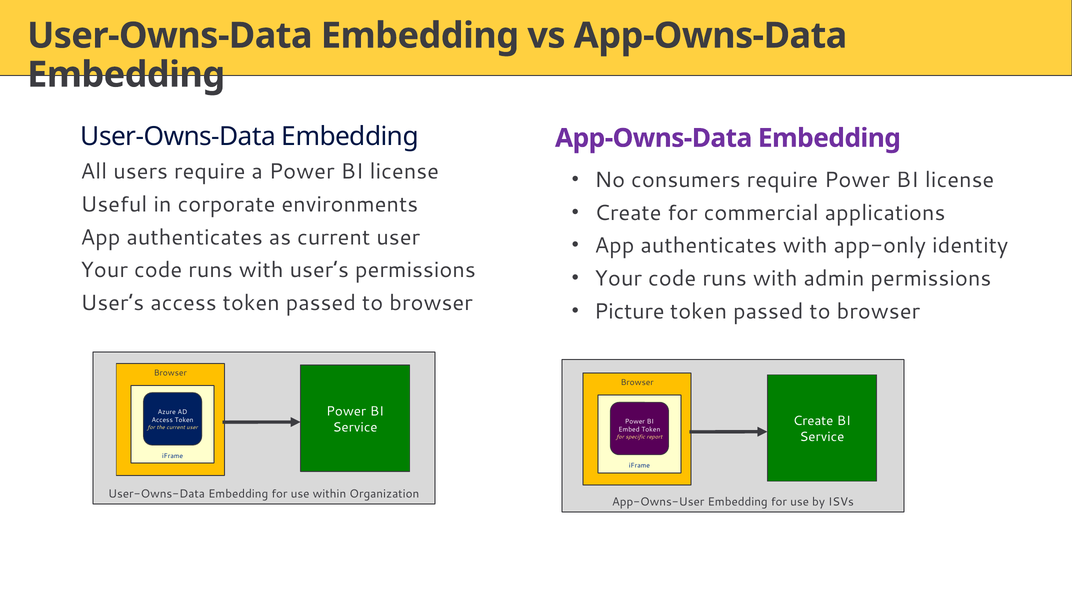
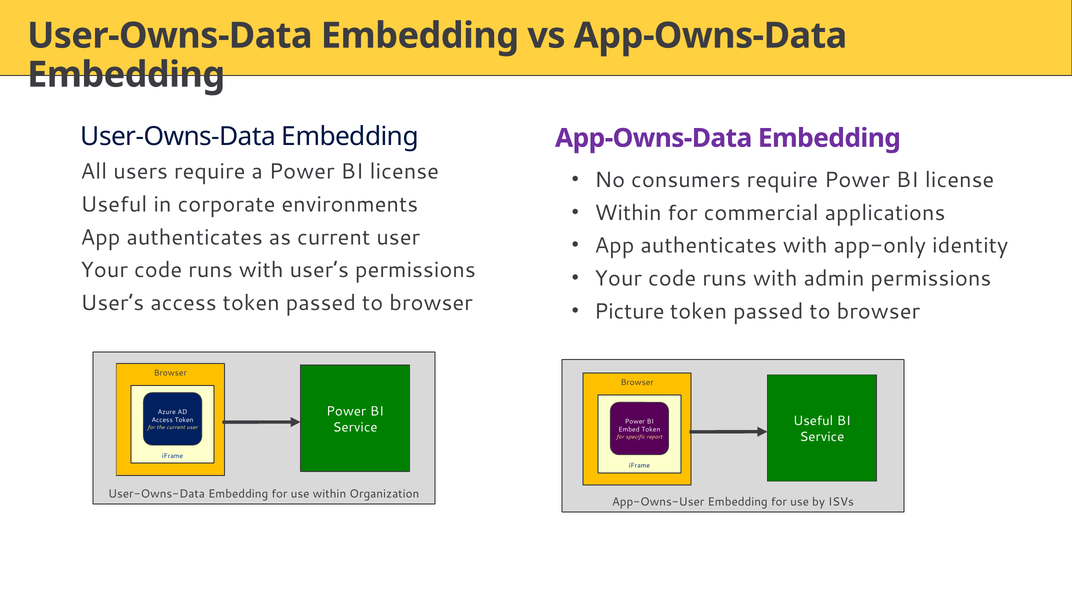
Create at (628, 213): Create -> Within
Create at (813, 421): Create -> Useful
